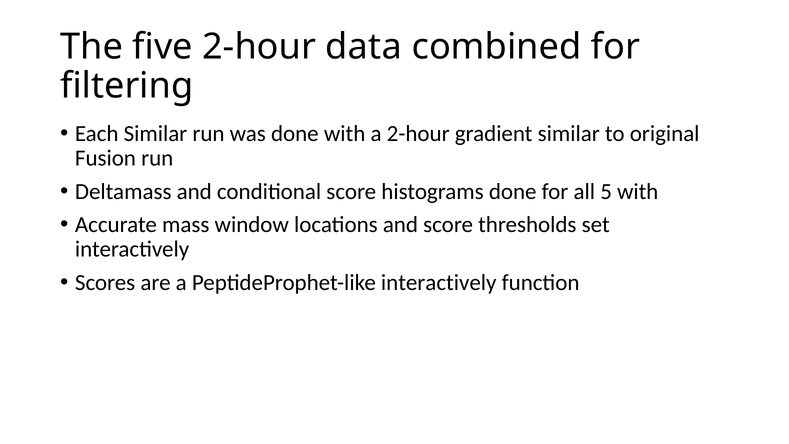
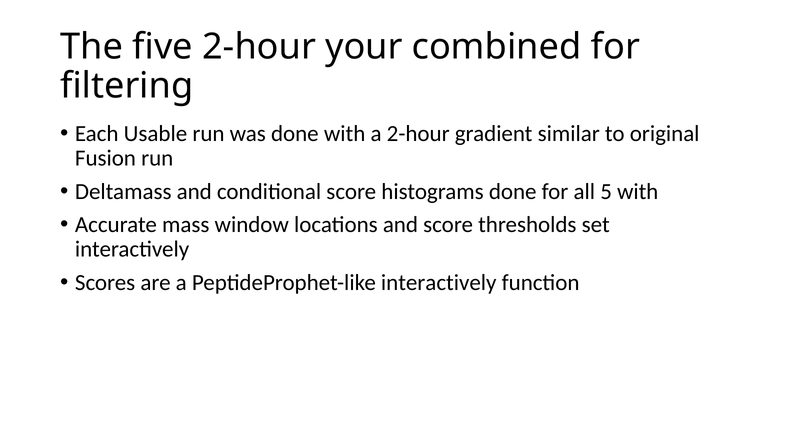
data: data -> your
Each Similar: Similar -> Usable
